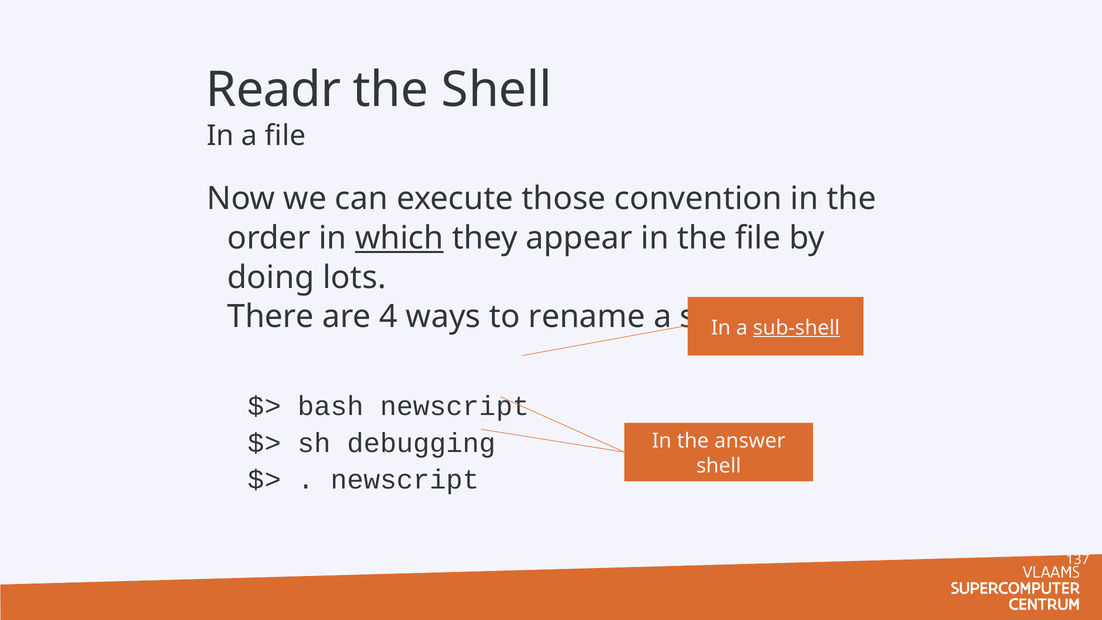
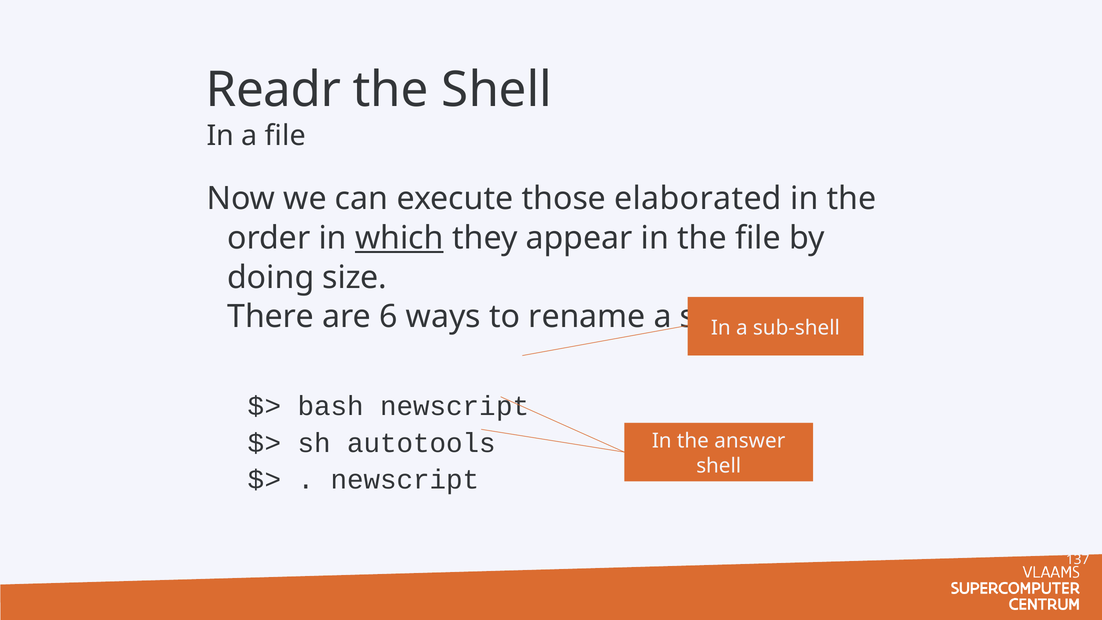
convention: convention -> elaborated
lots: lots -> size
4: 4 -> 6
sub-shell underline: present -> none
debugging: debugging -> autotools
